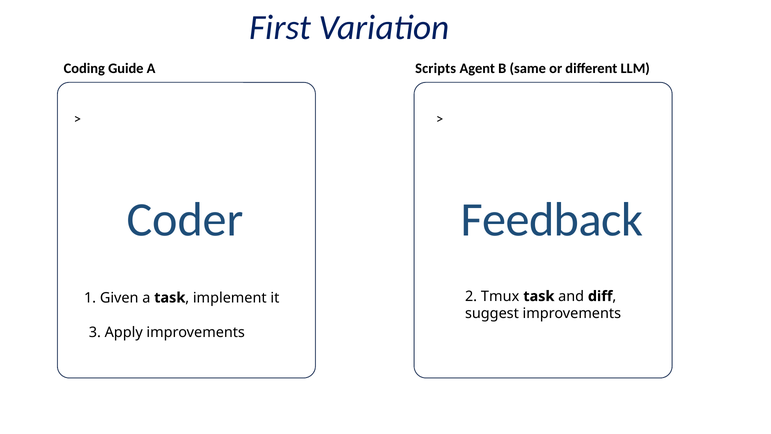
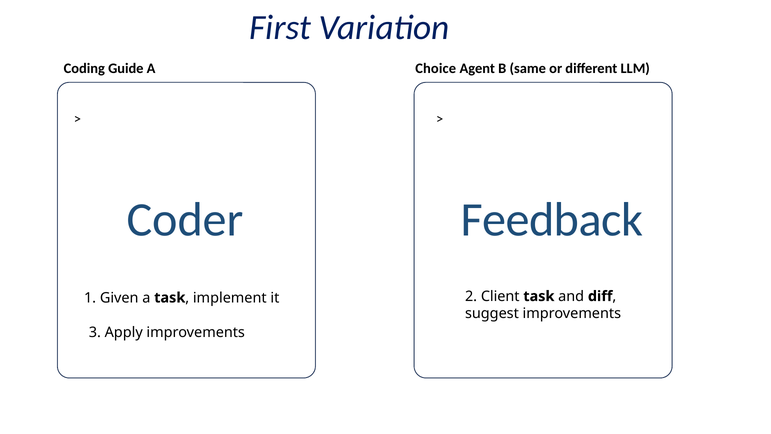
Scripts: Scripts -> Choice
Tmux: Tmux -> Client
